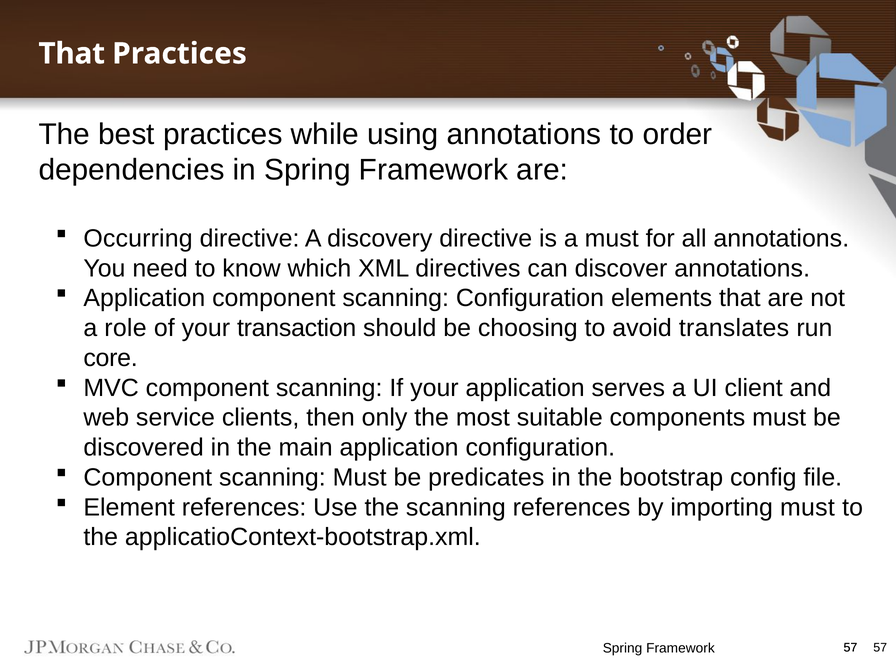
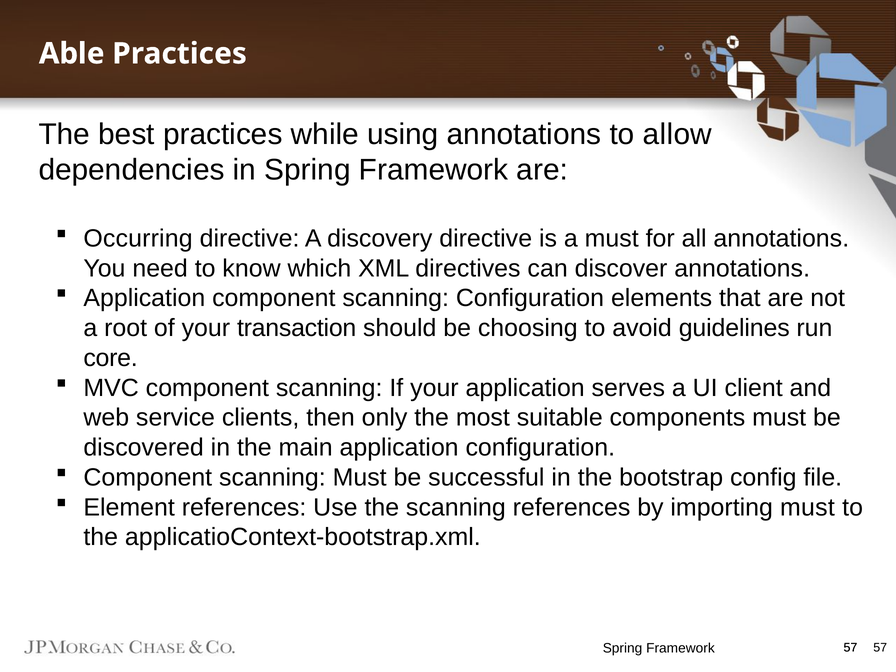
That at (72, 54): That -> Able
order: order -> allow
role: role -> root
translates: translates -> guidelines
predicates: predicates -> successful
